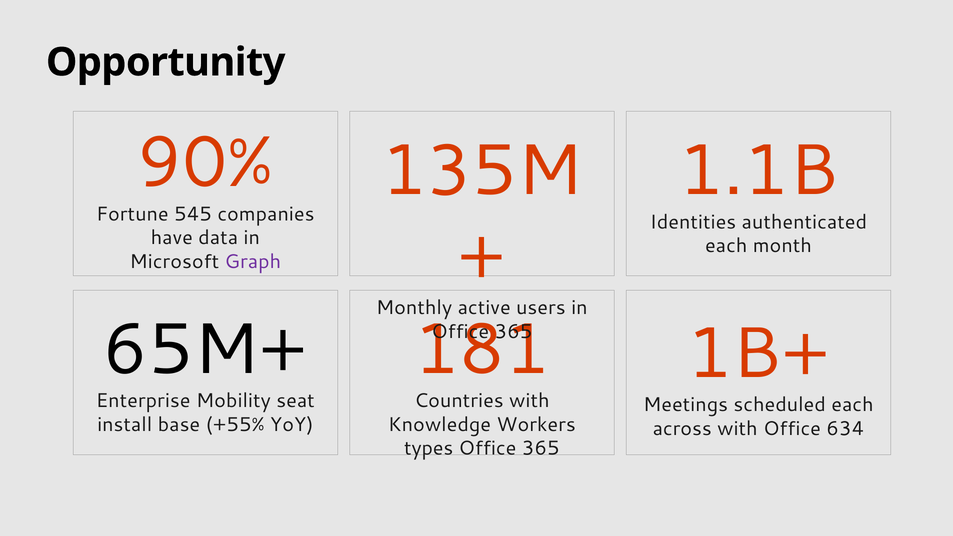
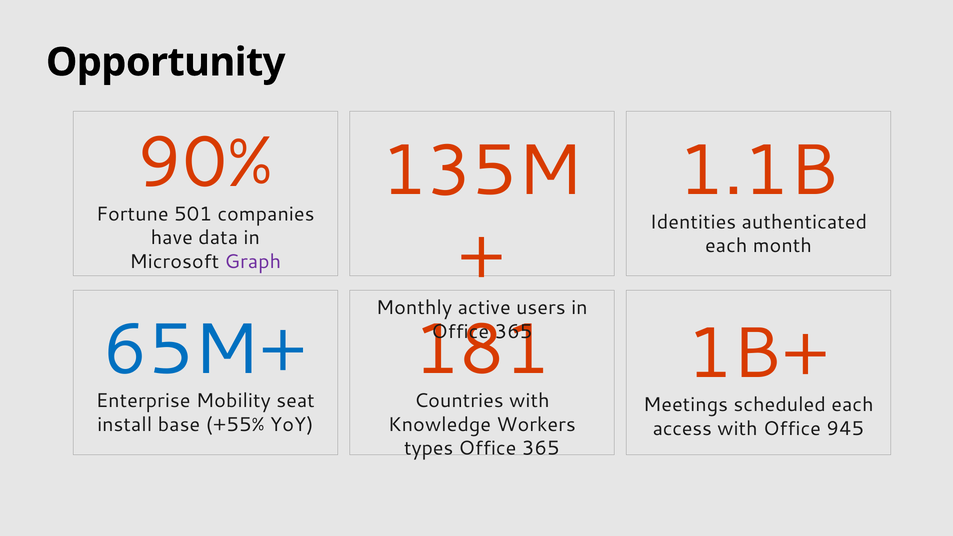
545: 545 -> 501
65M+ colour: black -> blue
across: across -> access
634: 634 -> 945
